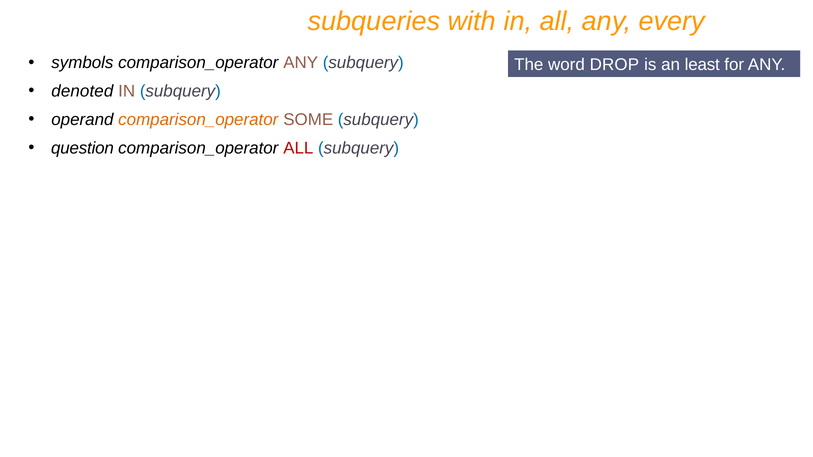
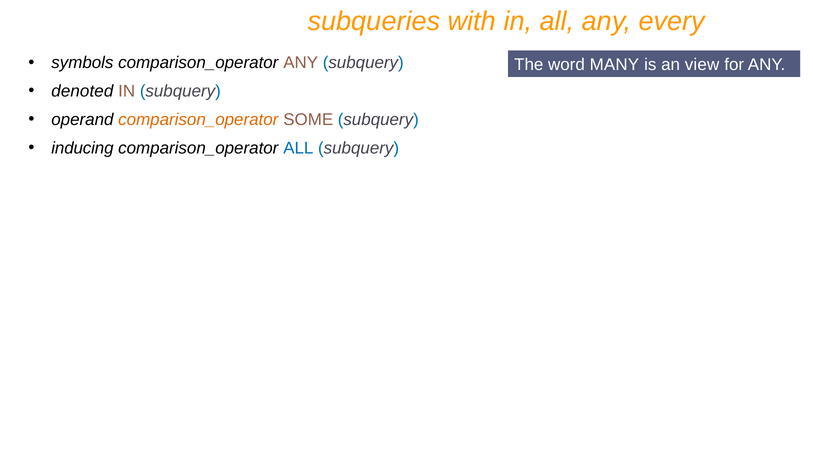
DROP: DROP -> MANY
least: least -> view
question: question -> inducing
ALL at (298, 148) colour: red -> blue
